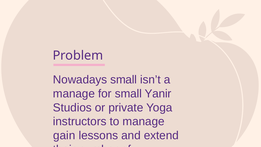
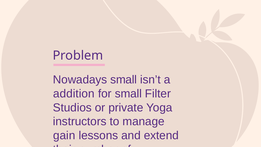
manage at (74, 94): manage -> addition
Yanir: Yanir -> Filter
